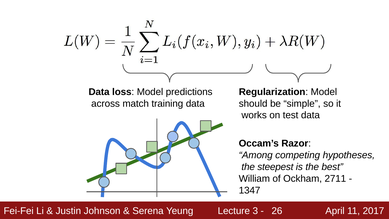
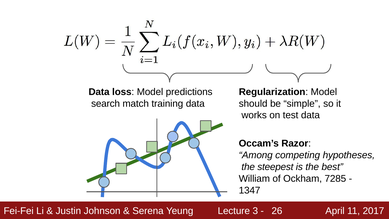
across: across -> search
2711: 2711 -> 7285
